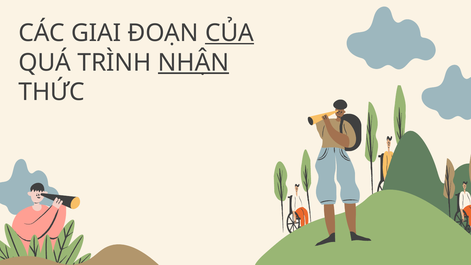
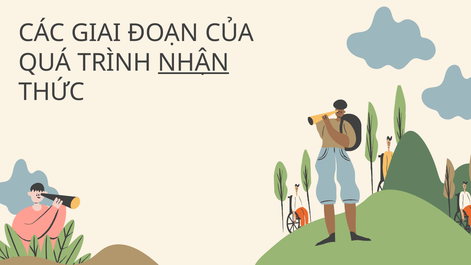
CỦA underline: present -> none
